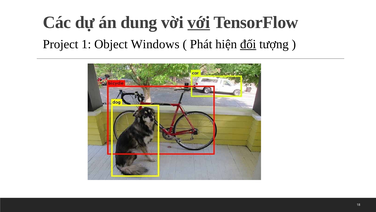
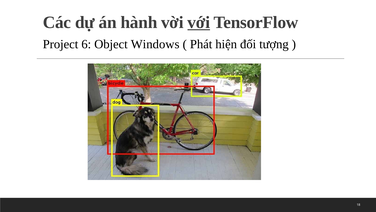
dung: dung -> hành
1: 1 -> 6
đối underline: present -> none
